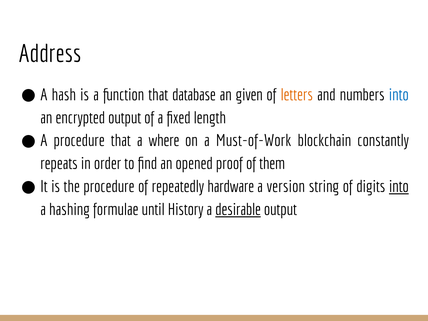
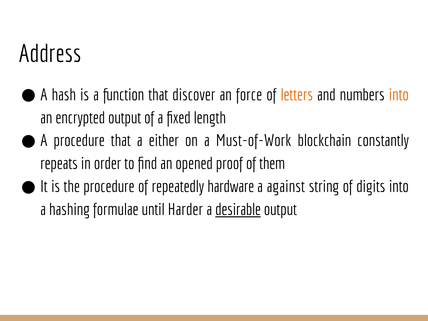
database: database -> discover
given: given -> force
into at (399, 95) colour: blue -> orange
where: where -> either
version: version -> against
into at (399, 187) underline: present -> none
History: History -> Harder
